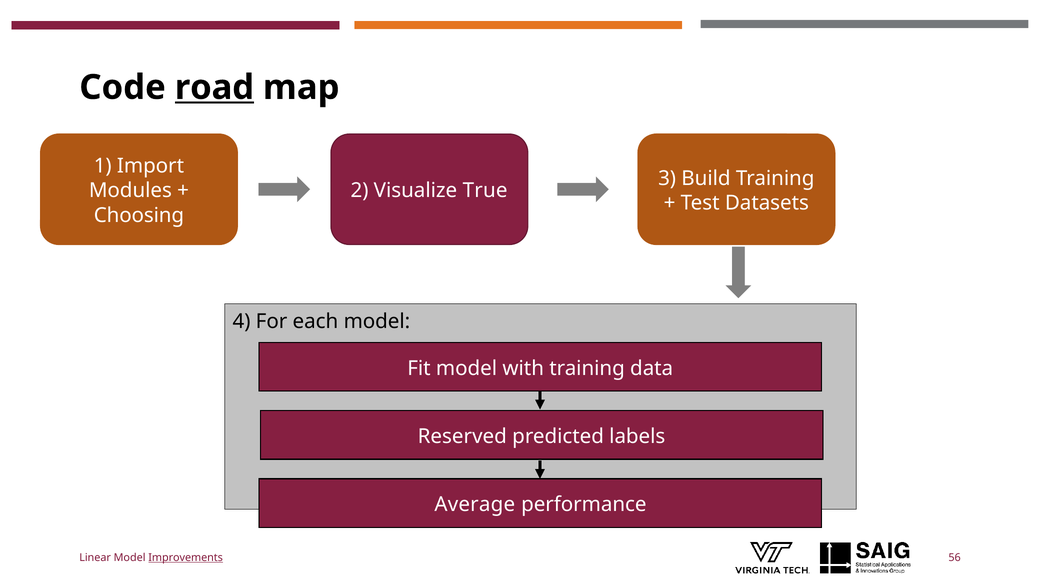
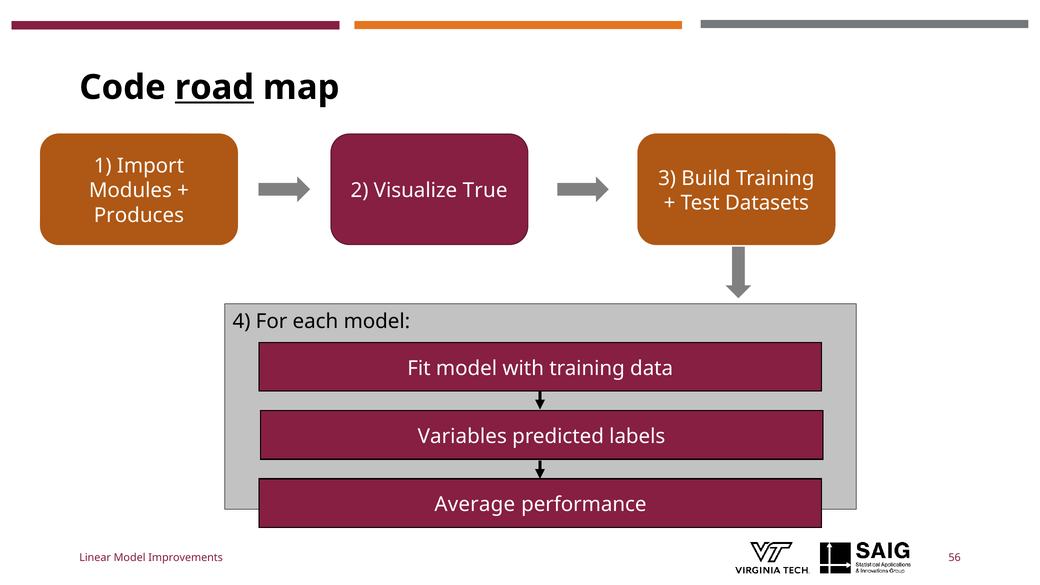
Choosing: Choosing -> Produces
Reserved: Reserved -> Variables
Improvements underline: present -> none
